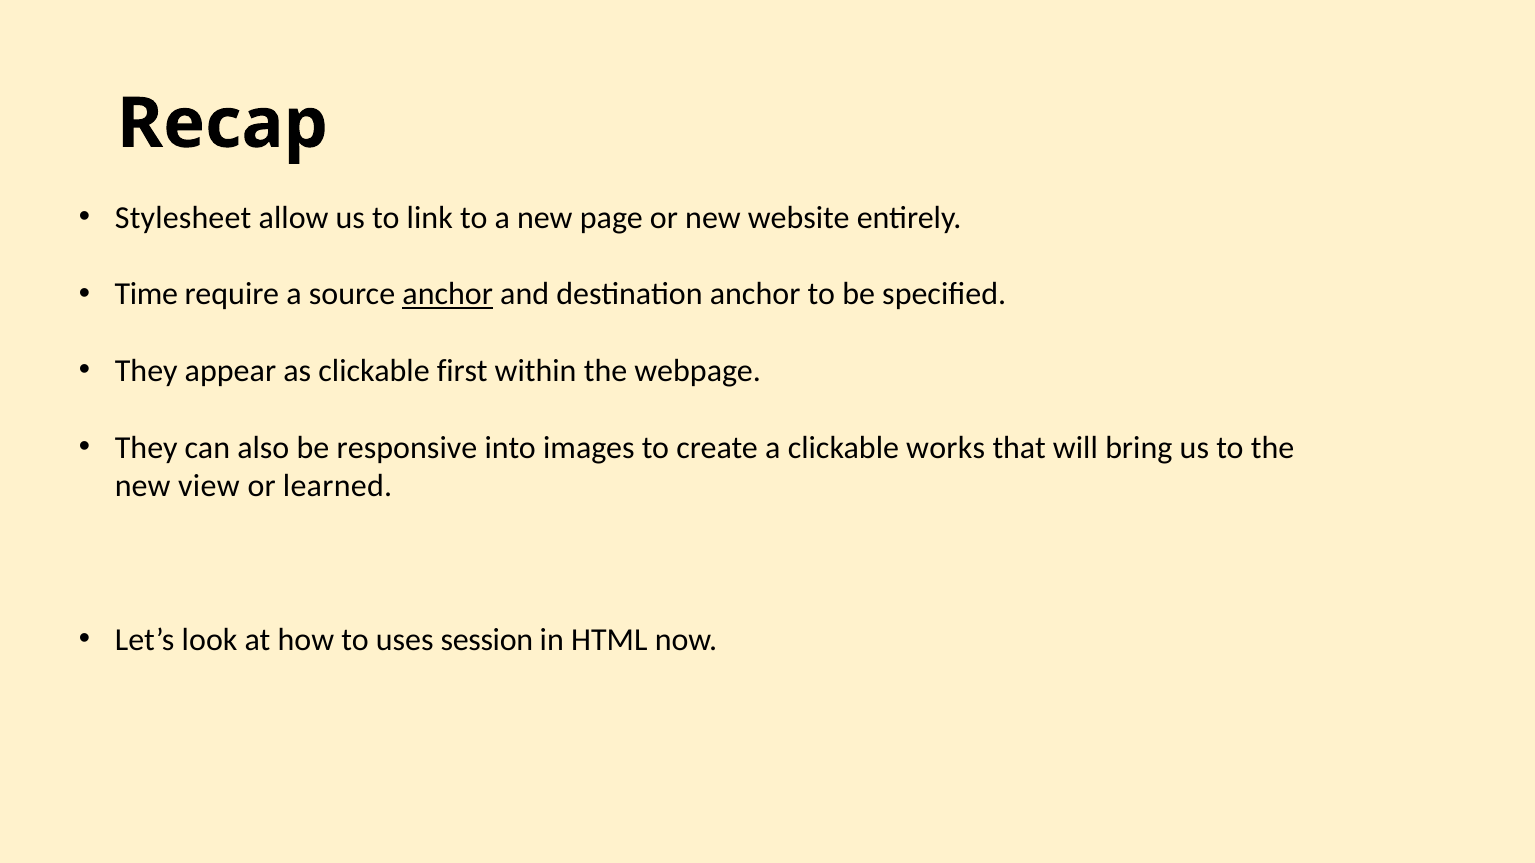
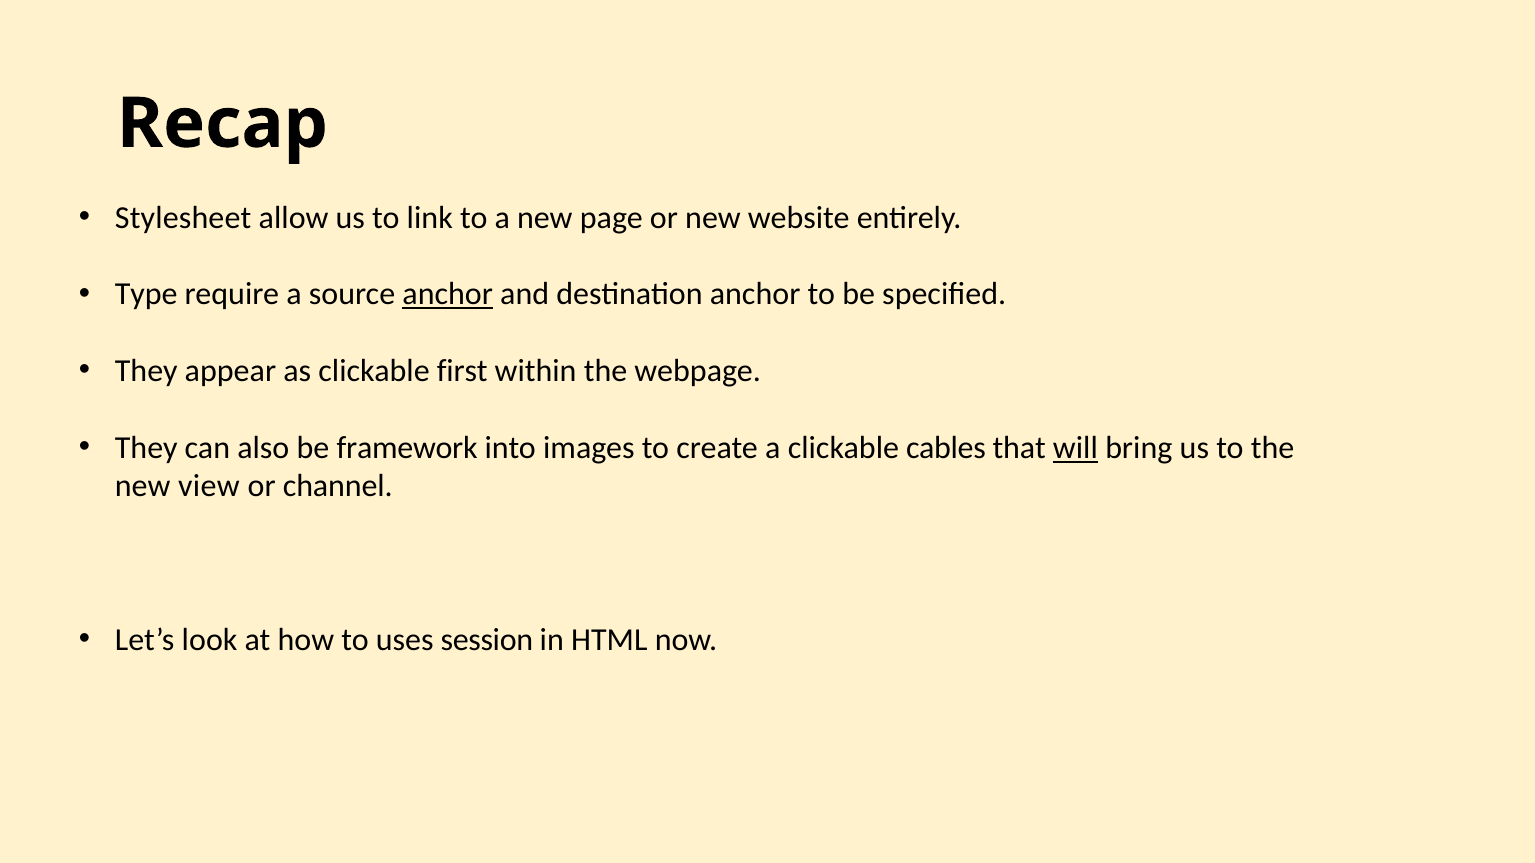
Time: Time -> Type
responsive: responsive -> framework
works: works -> cables
will underline: none -> present
learned: learned -> channel
